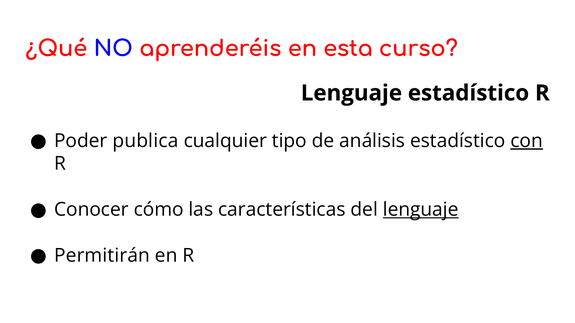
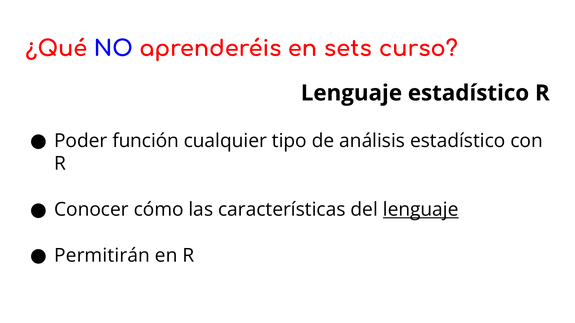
esta: esta -> sets
publica: publica -> función
con underline: present -> none
